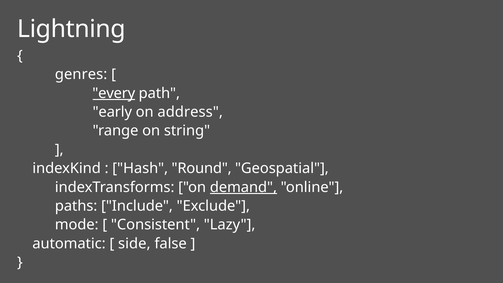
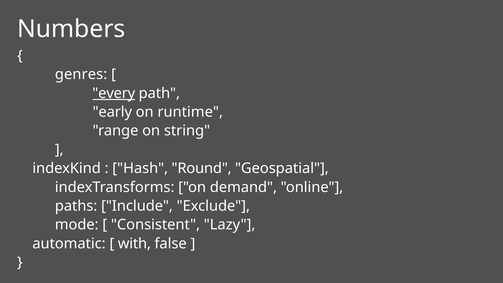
Lightning: Lightning -> Numbers
address: address -> runtime
demand underline: present -> none
side: side -> with
